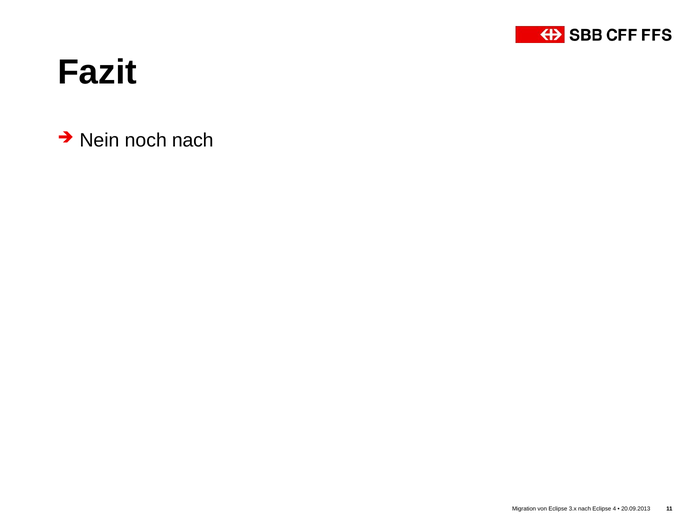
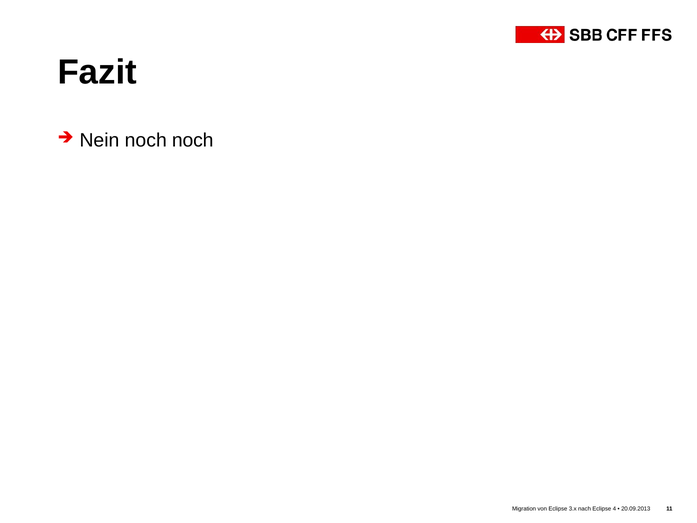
noch nach: nach -> noch
